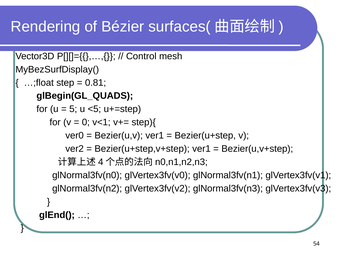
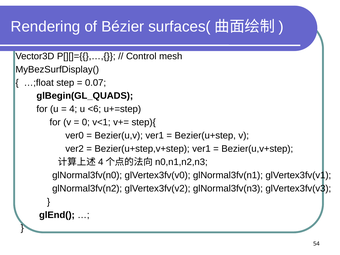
0.81: 0.81 -> 0.07
5: 5 -> 4
<5: <5 -> <6
